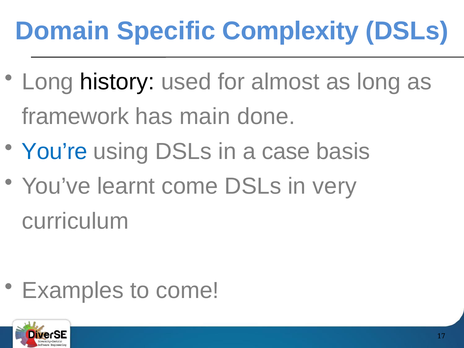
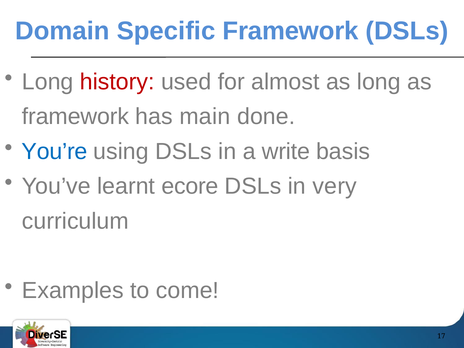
Specific Complexity: Complexity -> Framework
history colour: black -> red
case: case -> write
learnt come: come -> ecore
